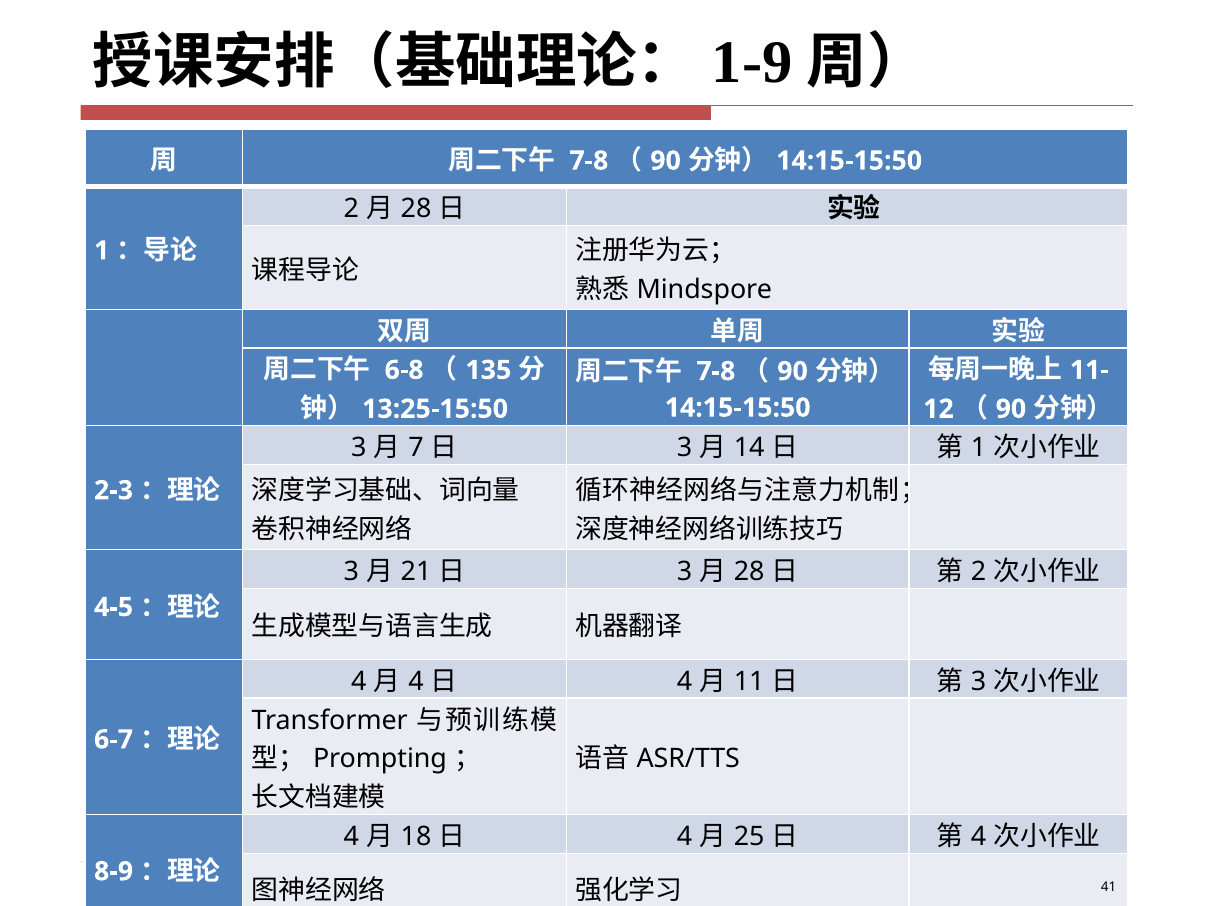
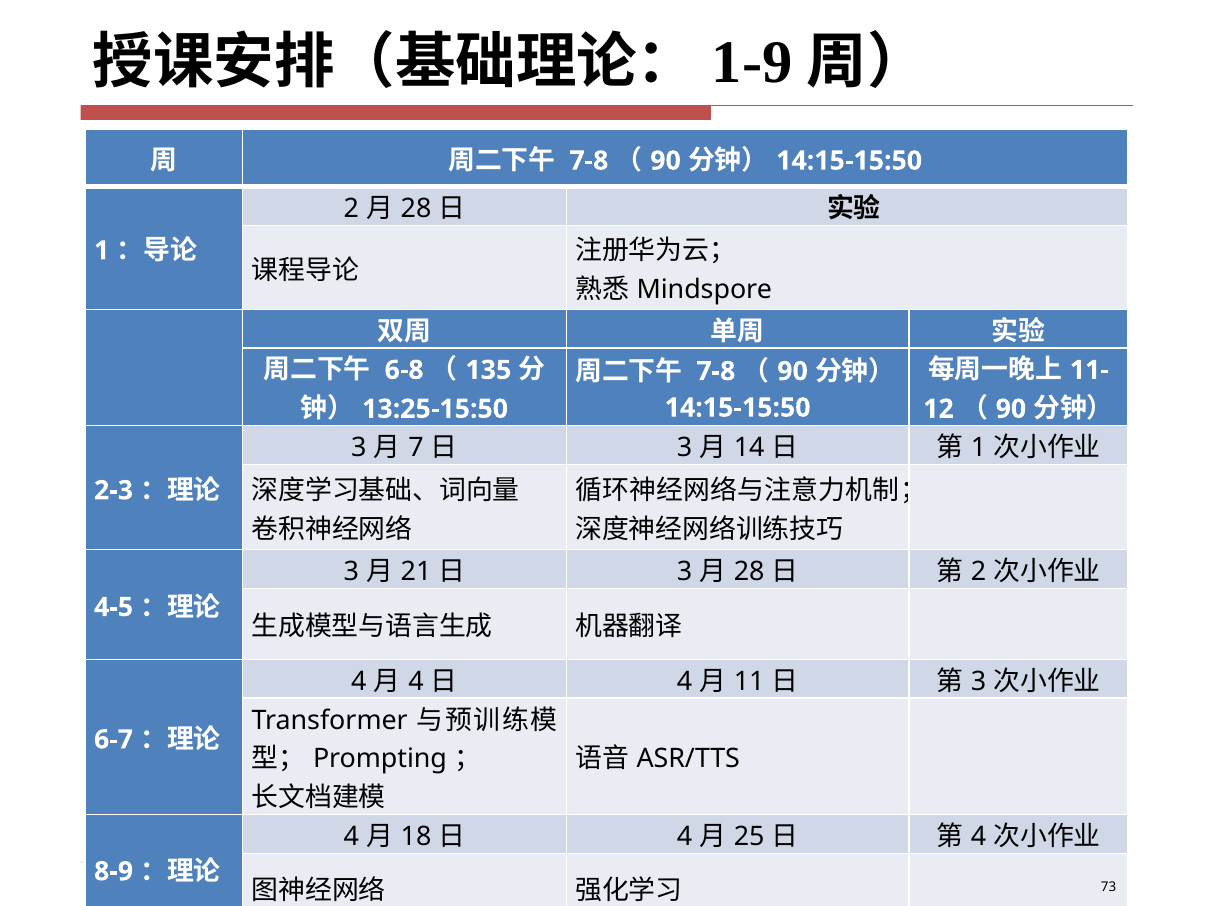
41: 41 -> 73
